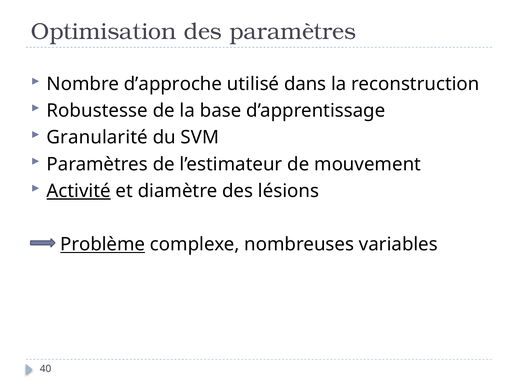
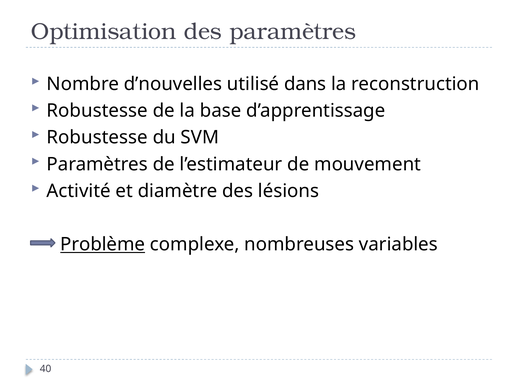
d’approche: d’approche -> d’nouvelles
Granularité at (97, 138): Granularité -> Robustesse
Activité underline: present -> none
